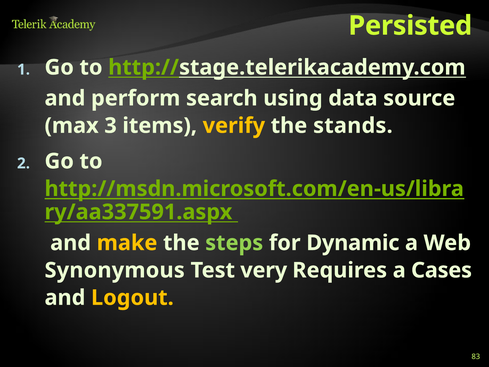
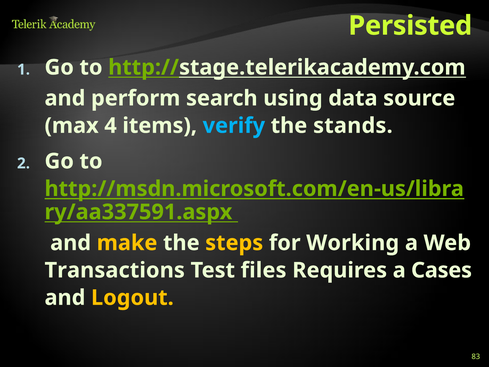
3: 3 -> 4
verify colour: yellow -> light blue
steps colour: light green -> yellow
Dynamic: Dynamic -> Working
Synonymous: Synonymous -> Transactions
very: very -> files
